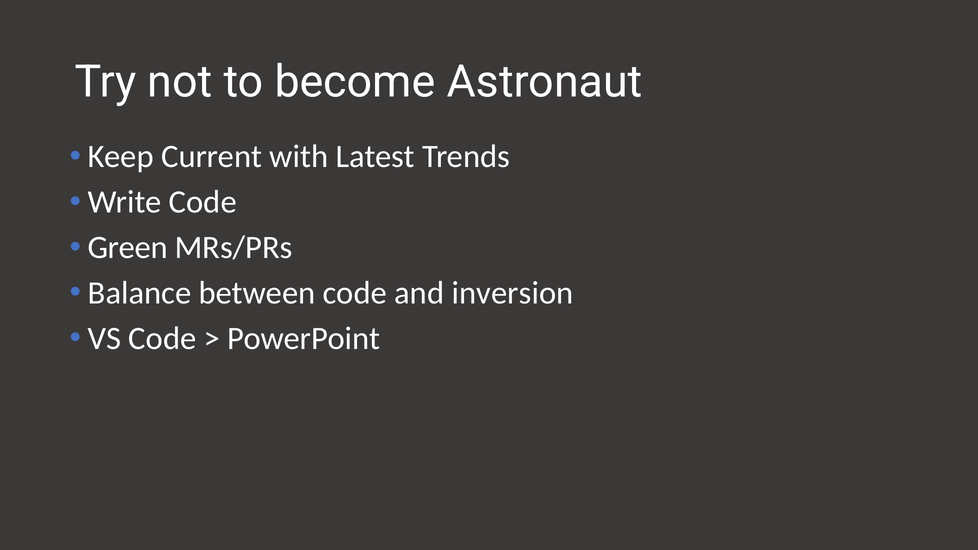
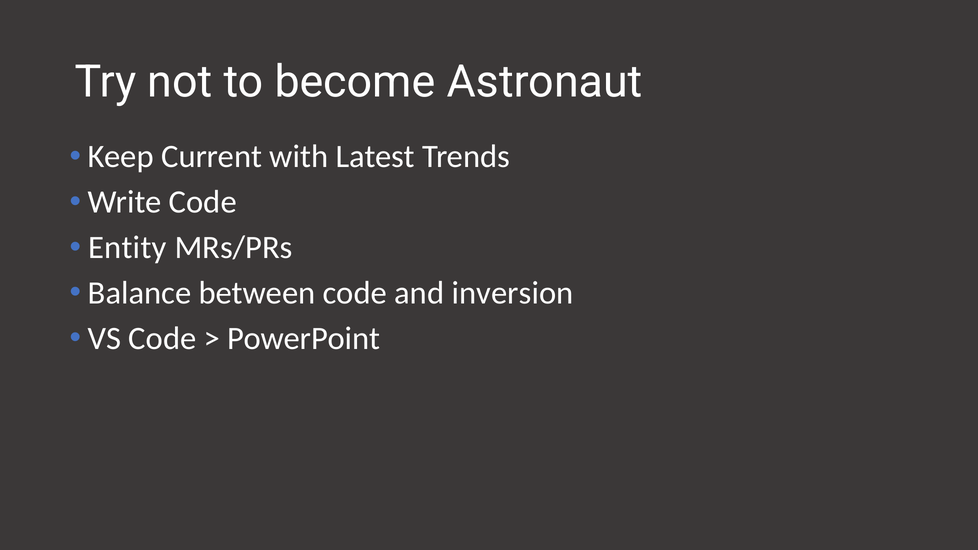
Green: Green -> Entity
